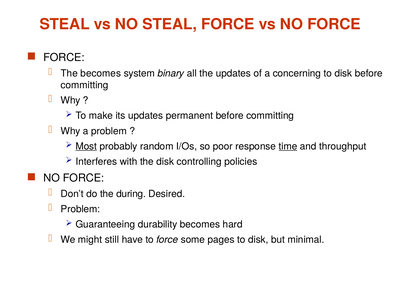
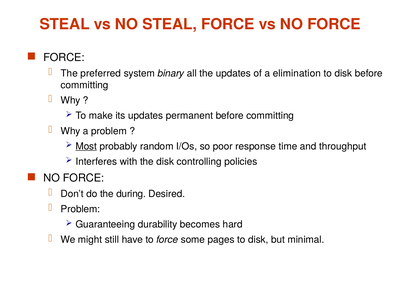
The becomes: becomes -> preferred
concerning: concerning -> elimination
time underline: present -> none
